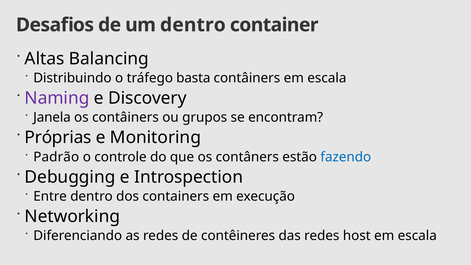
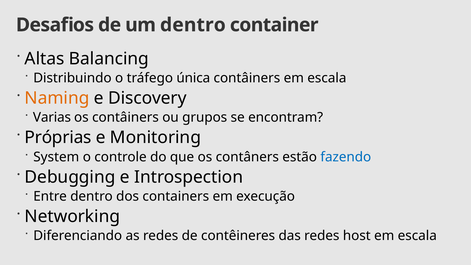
basta: basta -> única
Naming colour: purple -> orange
Janela: Janela -> Varias
Padrão: Padrão -> System
